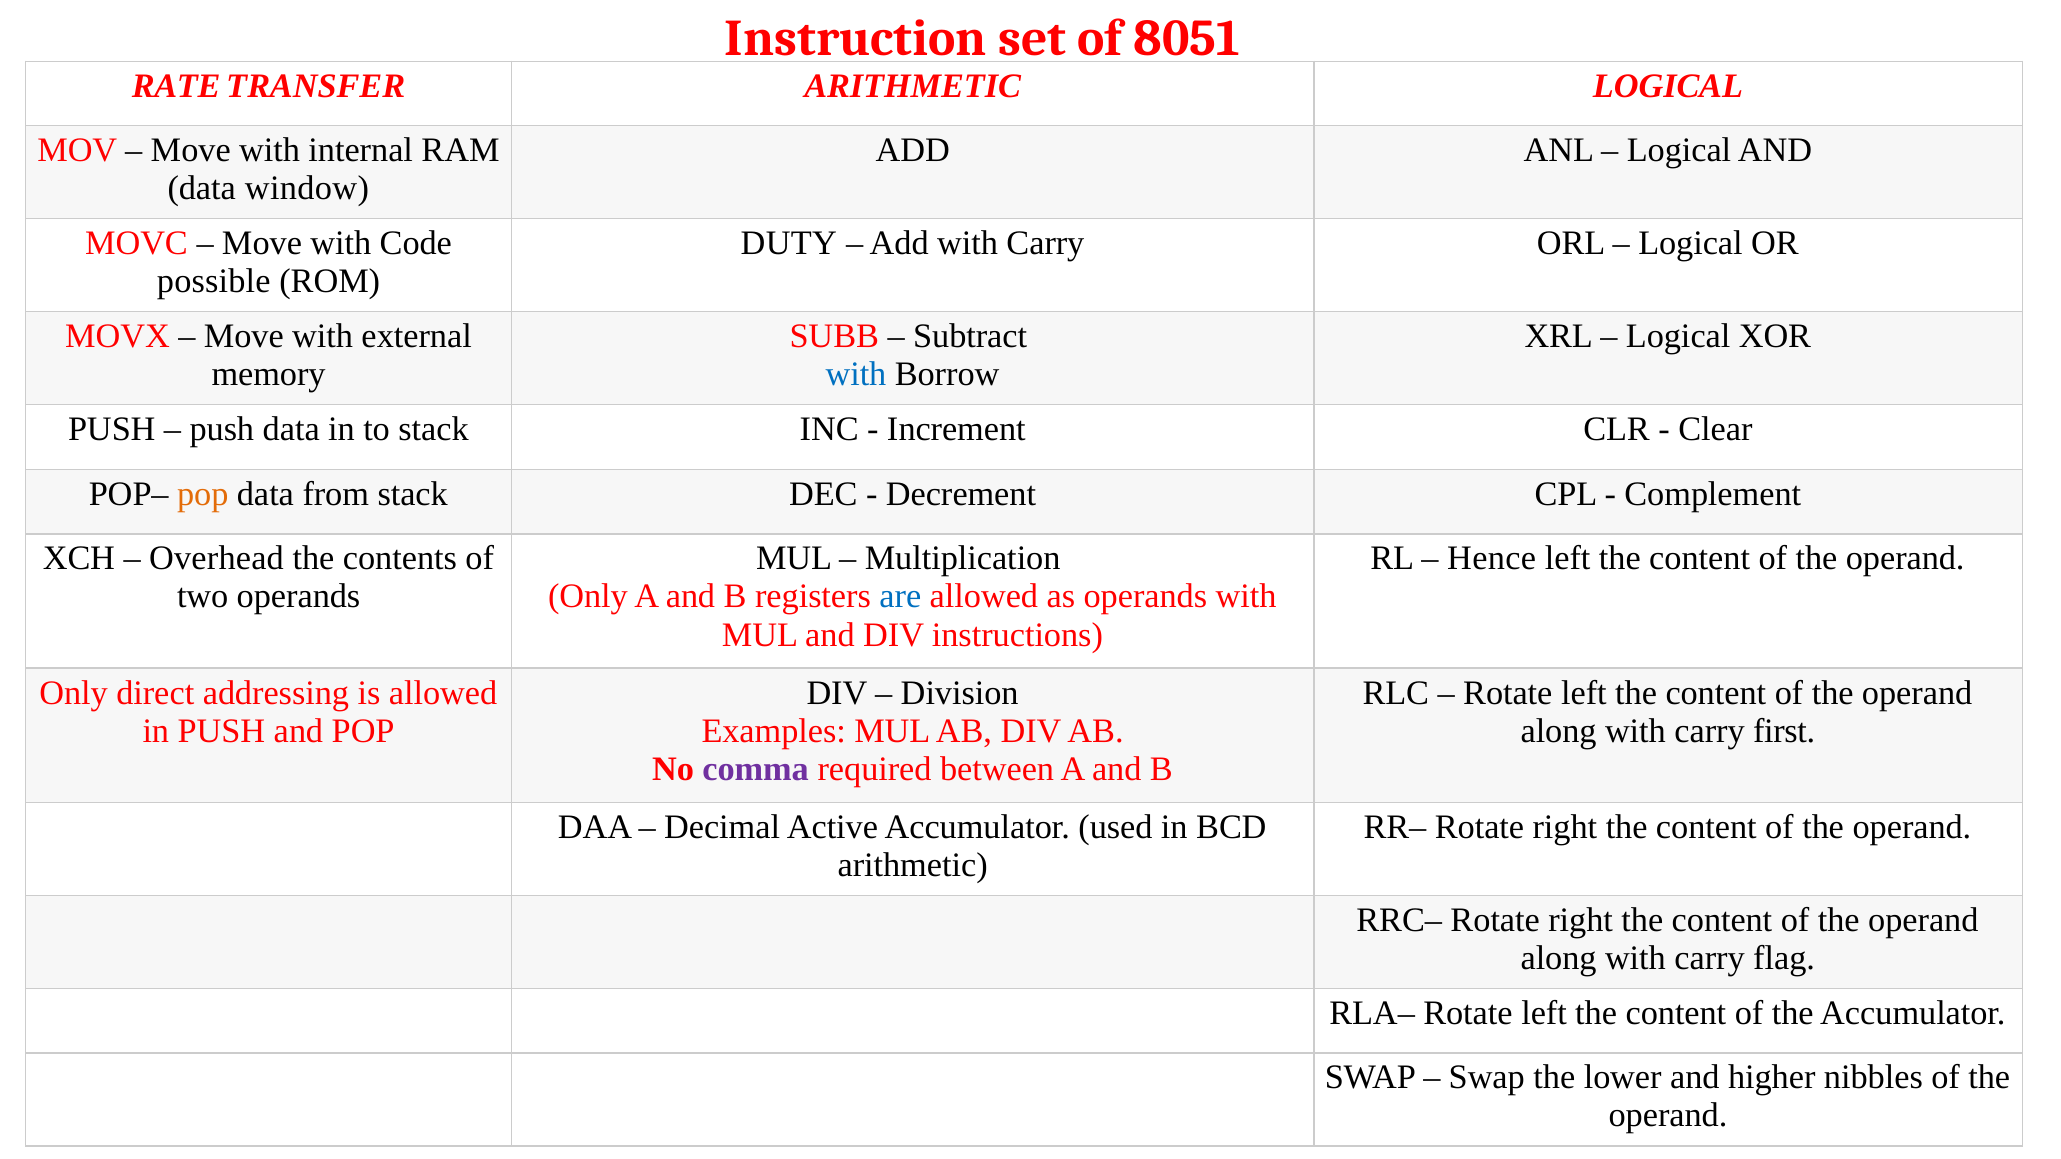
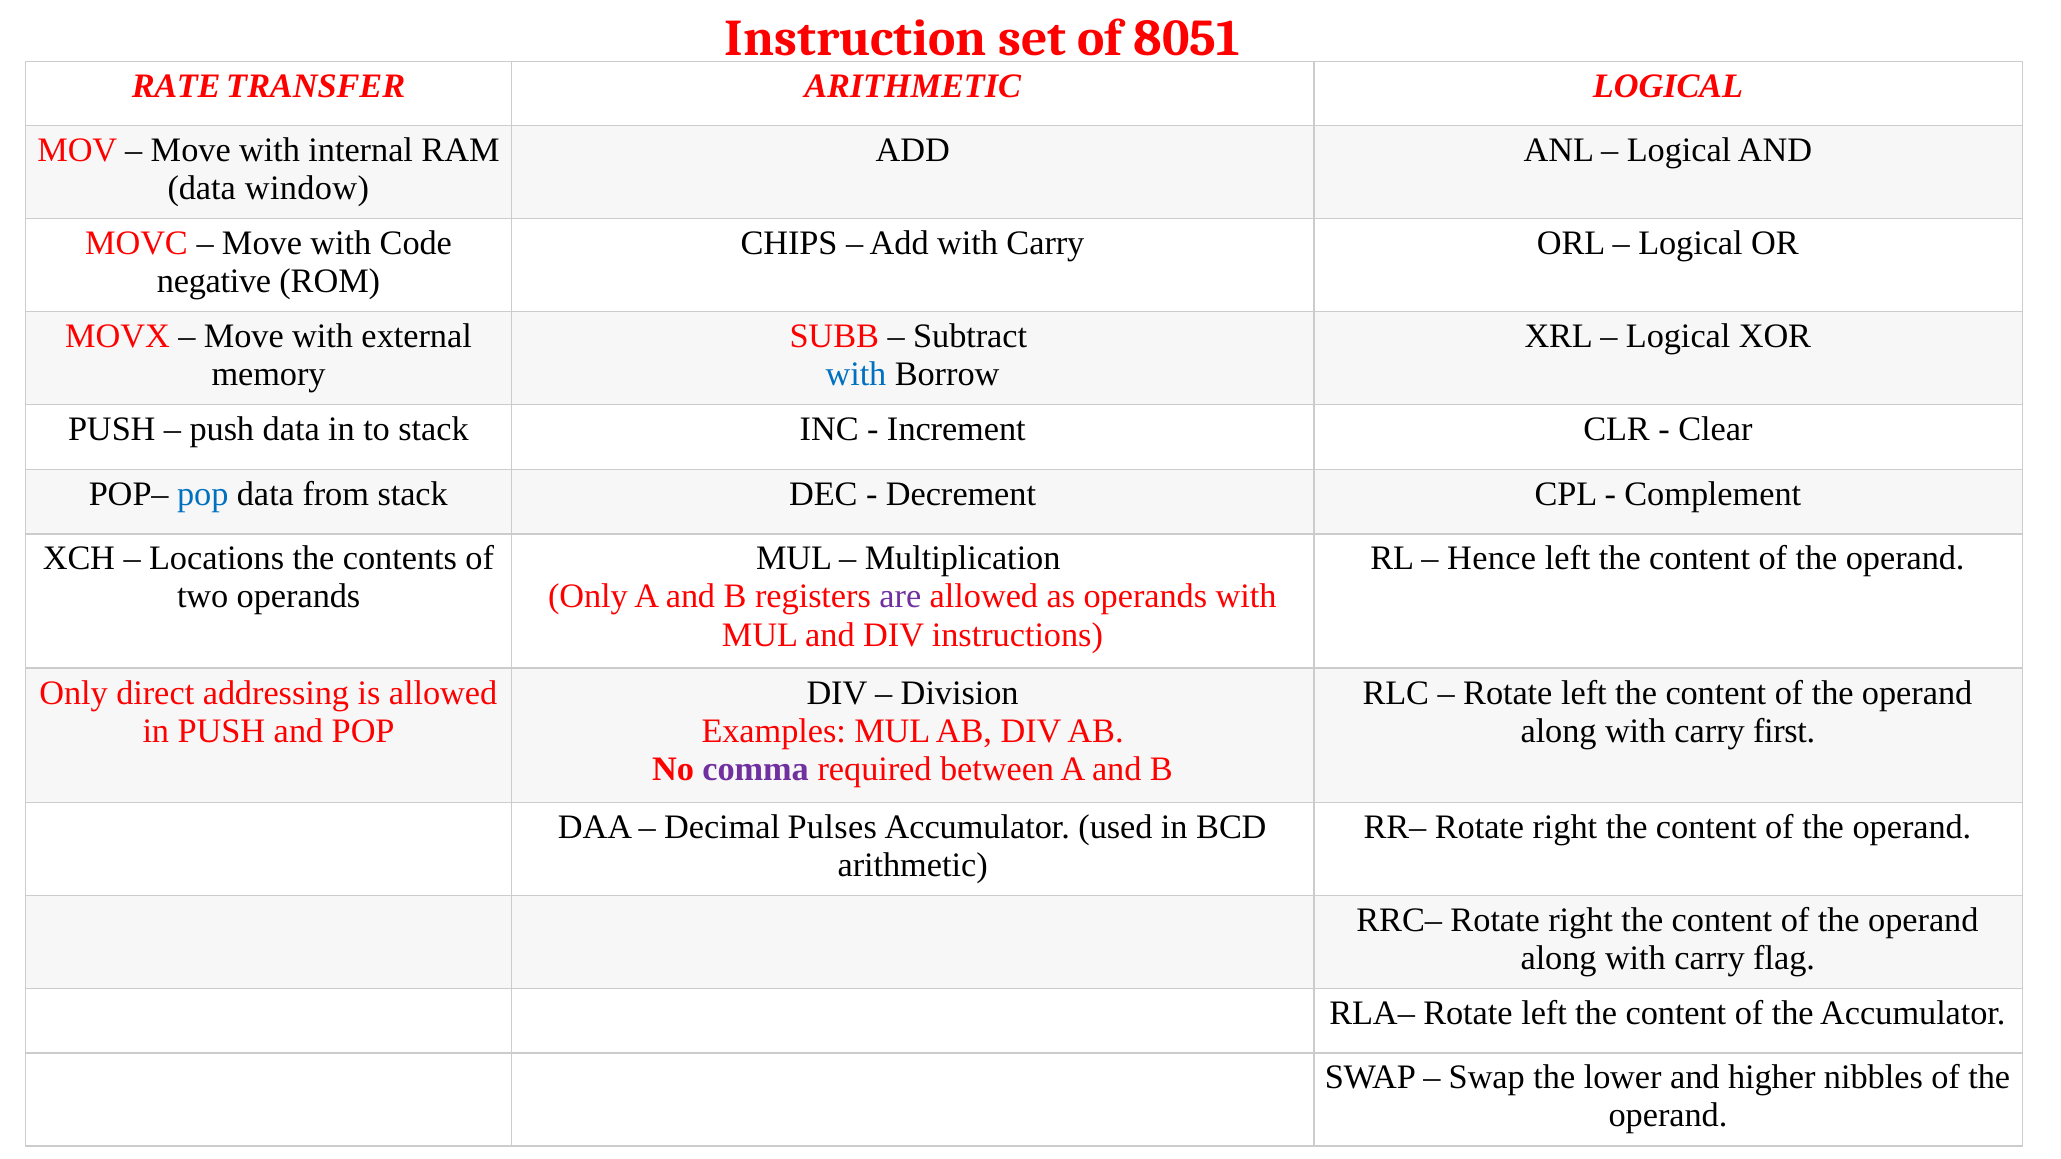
DUTY: DUTY -> CHIPS
possible: possible -> negative
pop at (203, 494) colour: orange -> blue
Overhead: Overhead -> Locations
are colour: blue -> purple
Active: Active -> Pulses
